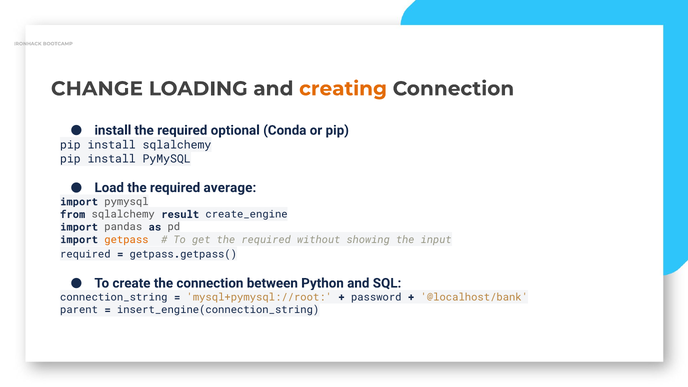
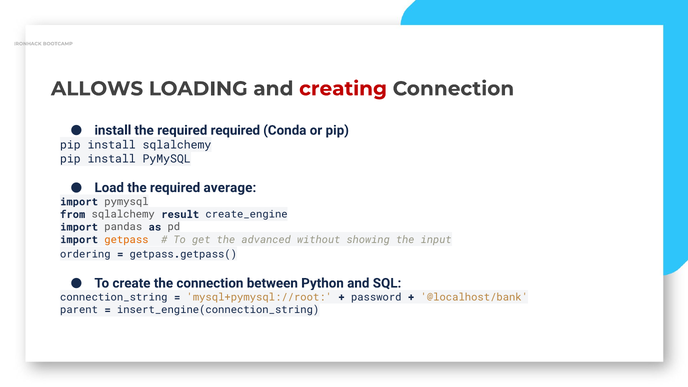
CHANGE: CHANGE -> ALLOWS
creating colour: orange -> red
optional at (235, 130): optional -> required
get the required: required -> advanced
required at (85, 254): required -> ordering
